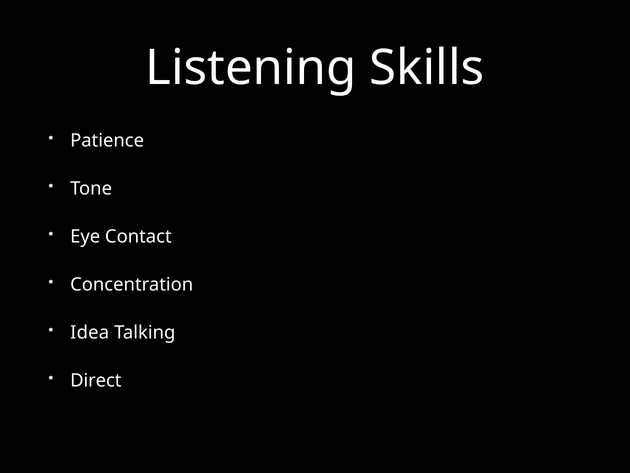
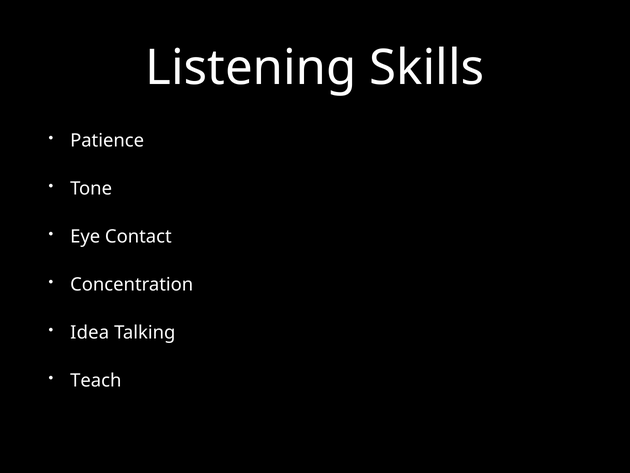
Direct: Direct -> Teach
